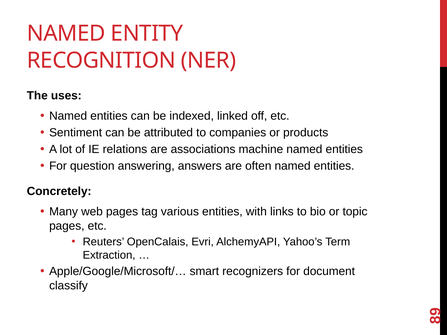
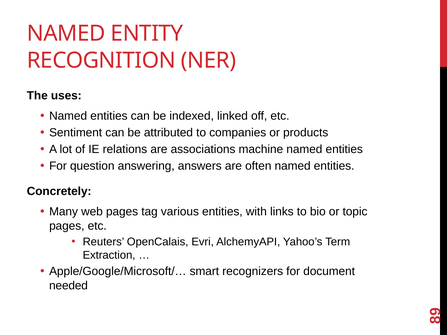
classify: classify -> needed
